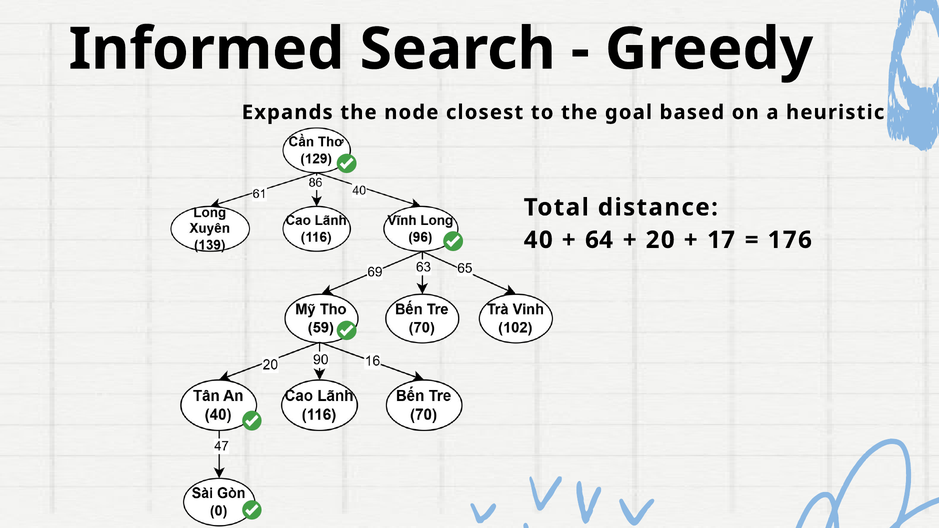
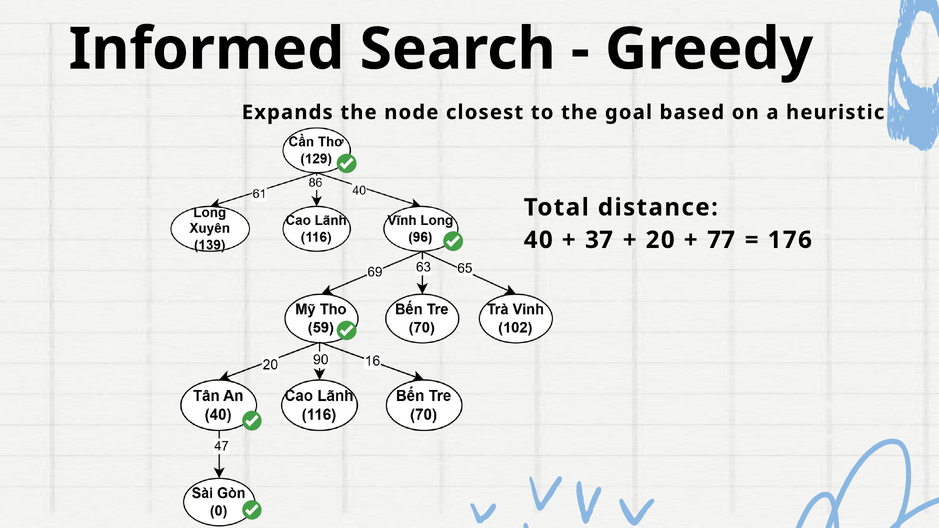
64: 64 -> 37
17: 17 -> 77
